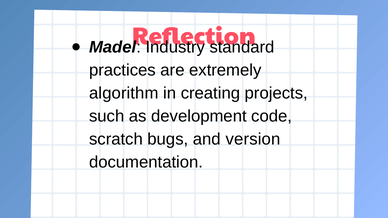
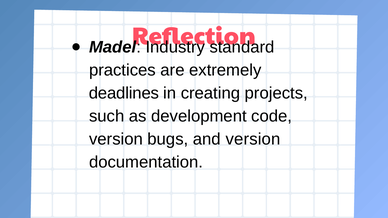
algorithm: algorithm -> deadlines
scratch at (116, 139): scratch -> version
